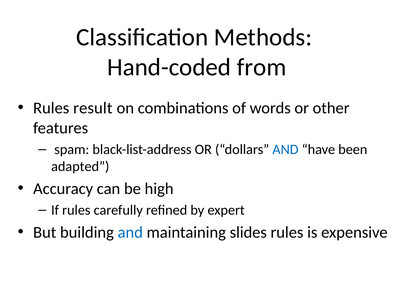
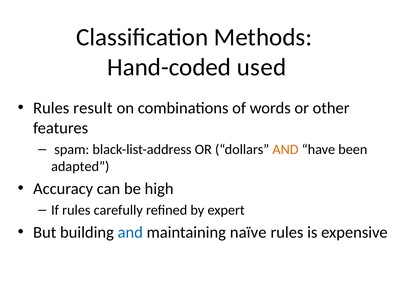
from: from -> used
AND at (285, 150) colour: blue -> orange
slides: slides -> naïve
